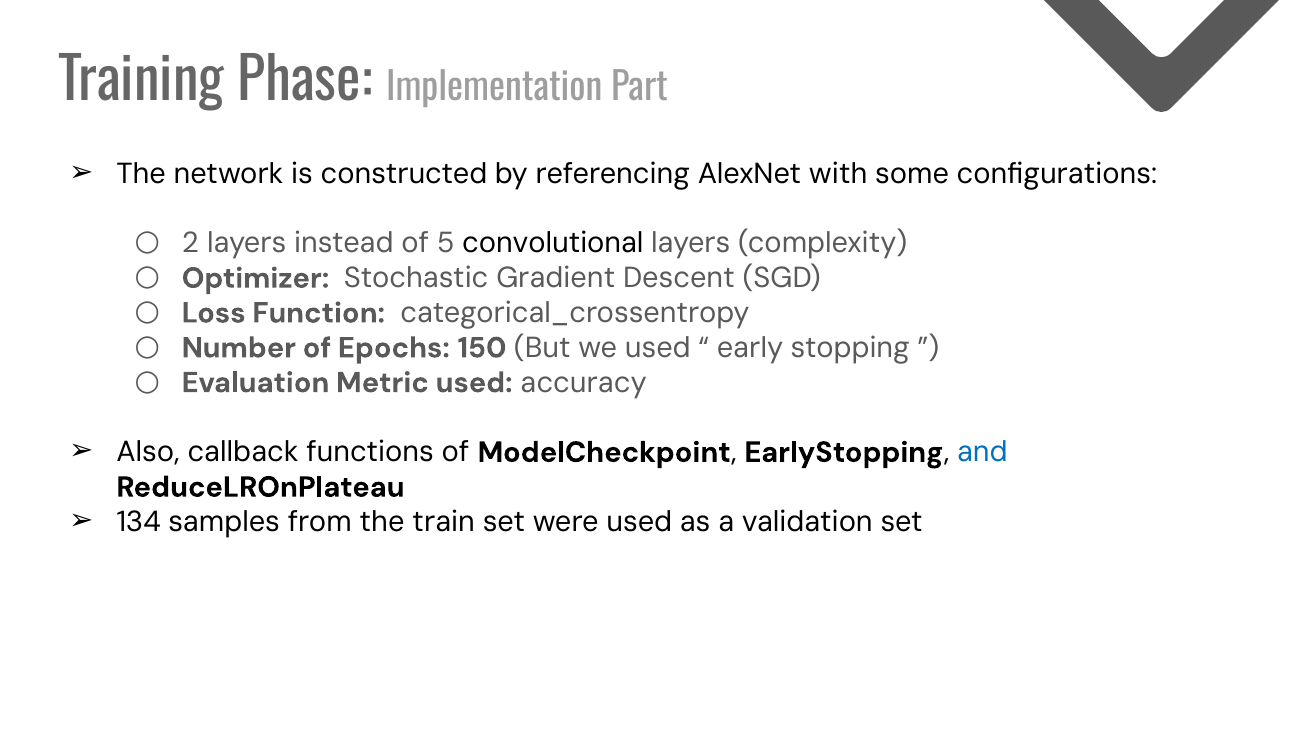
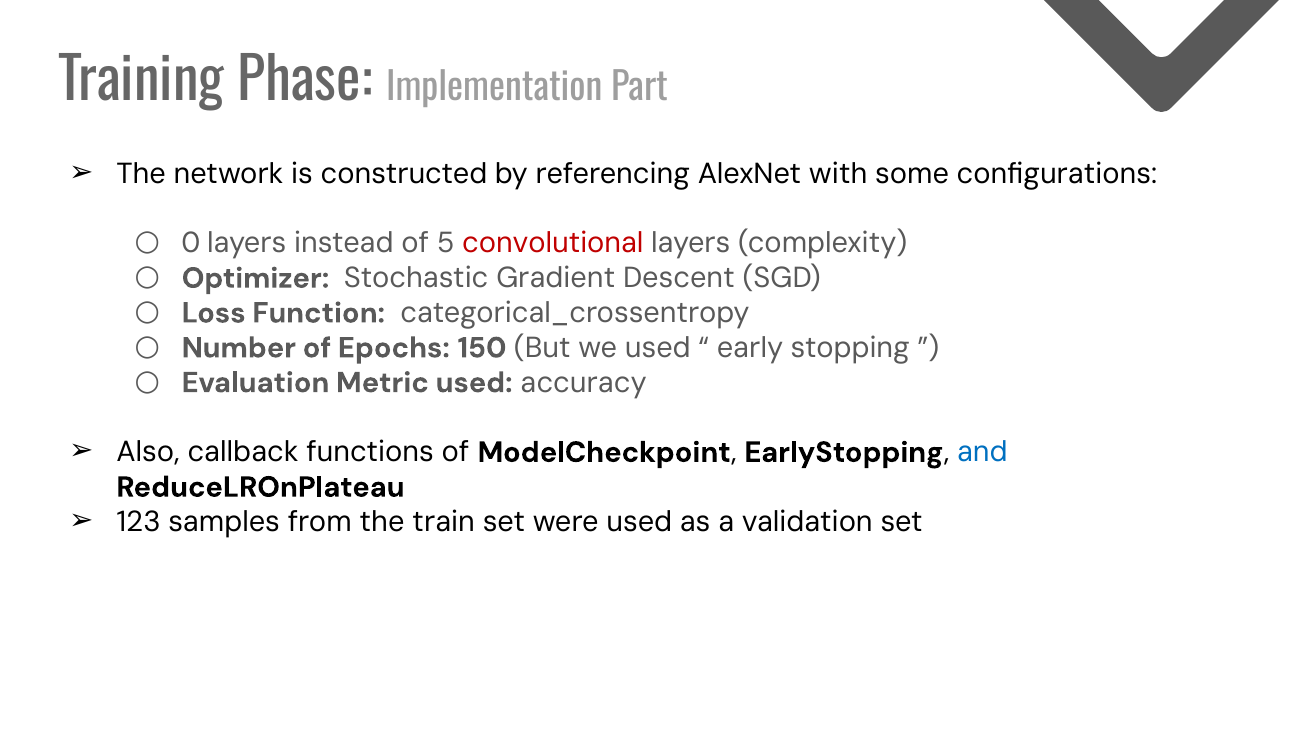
2: 2 -> 0
convolutional colour: black -> red
134: 134 -> 123
